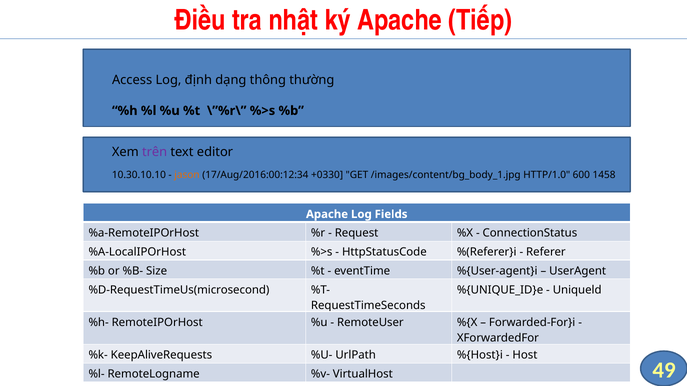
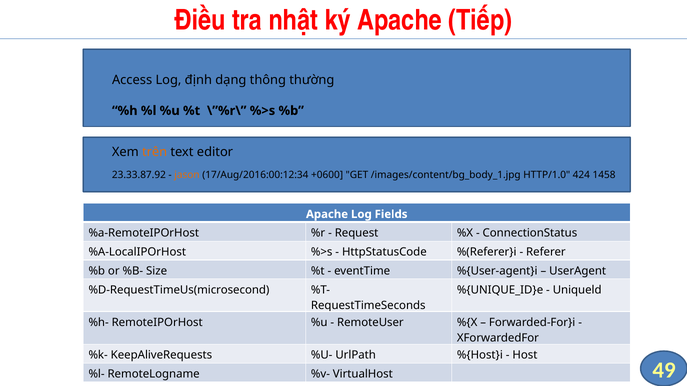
trên colour: purple -> orange
10.30.10.10: 10.30.10.10 -> 23.33.87.92
+0330: +0330 -> +0600
600: 600 -> 424
